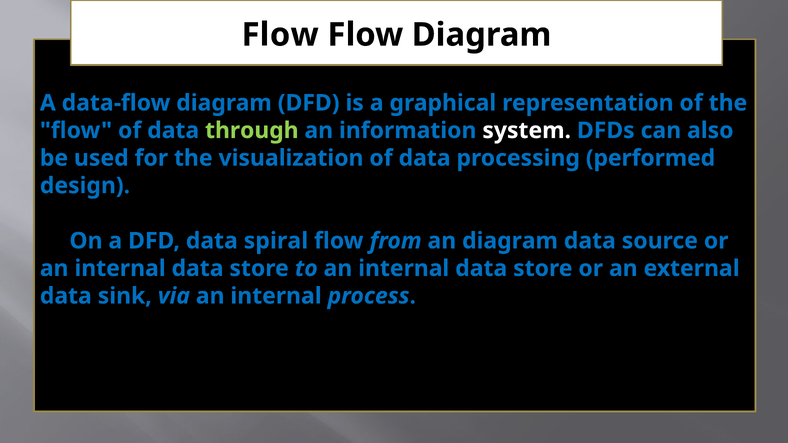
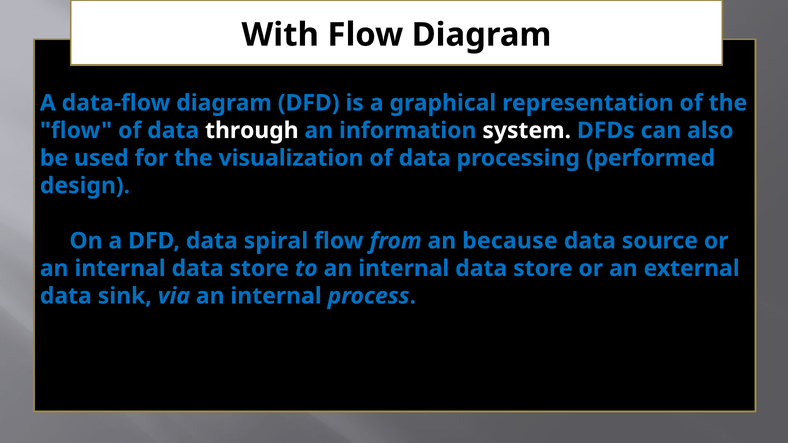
Flow at (280, 35): Flow -> With
through colour: light green -> white
an diagram: diagram -> because
